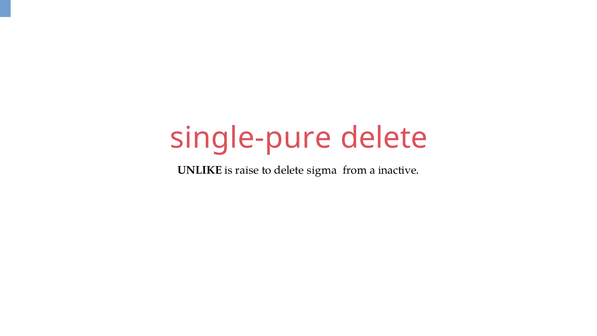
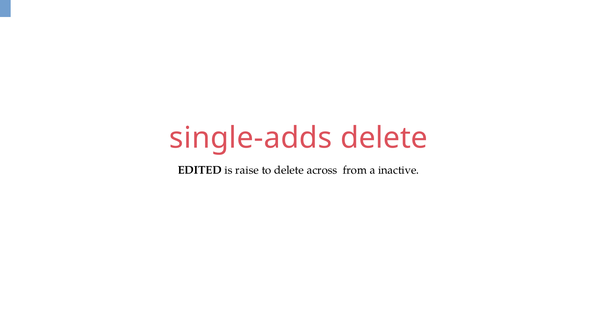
single-pure: single-pure -> single-adds
UNLIKE: UNLIKE -> EDITED
sigma: sigma -> across
